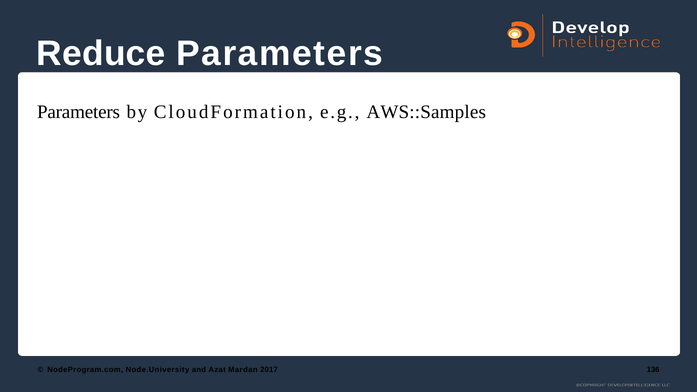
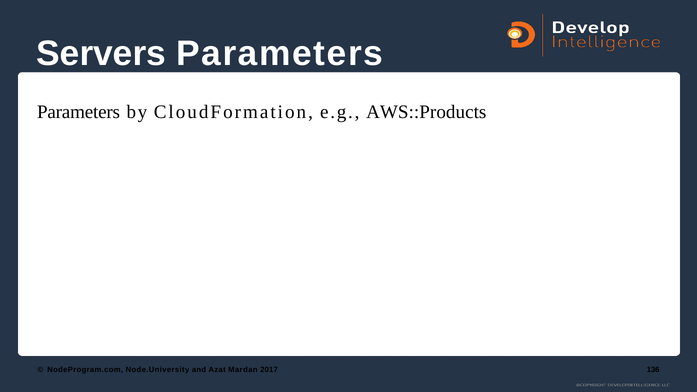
Reduce: Reduce -> Servers
AWS::Samples: AWS::Samples -> AWS::Products
